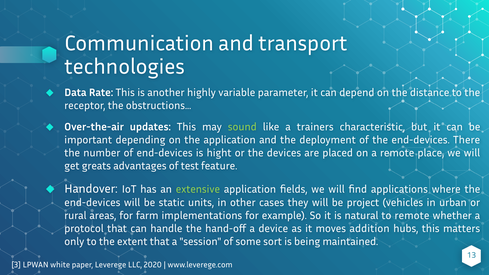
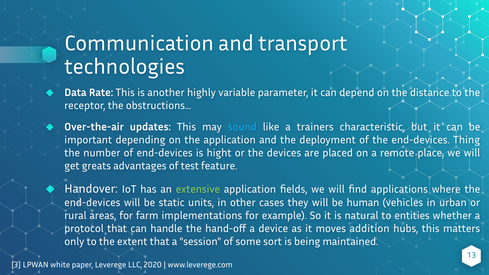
sound colour: light green -> light blue
There: There -> Thing
project: project -> human
to remote: remote -> entities
